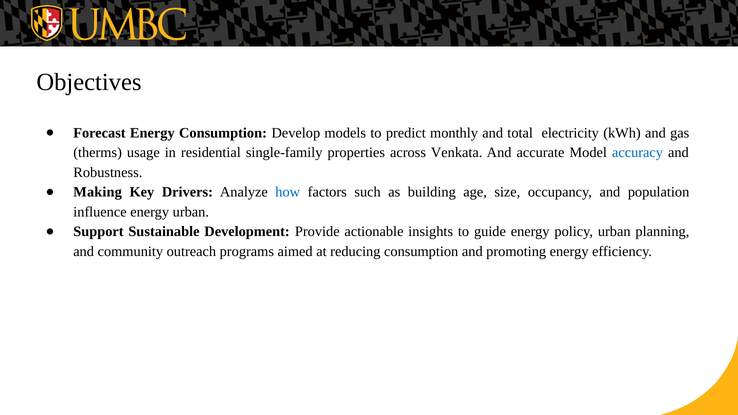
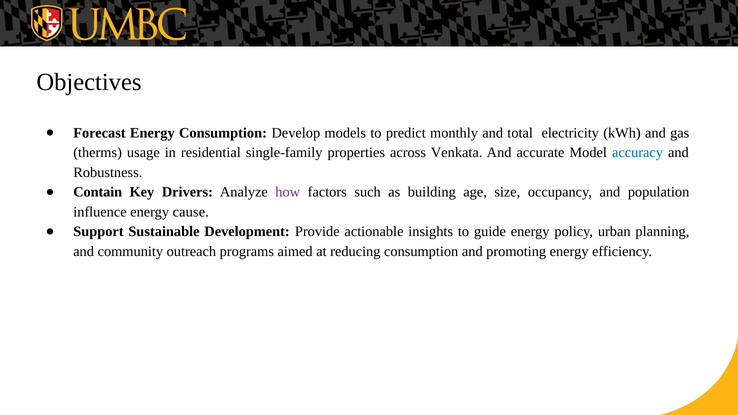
Making: Making -> Contain
how colour: blue -> purple
energy urban: urban -> cause
